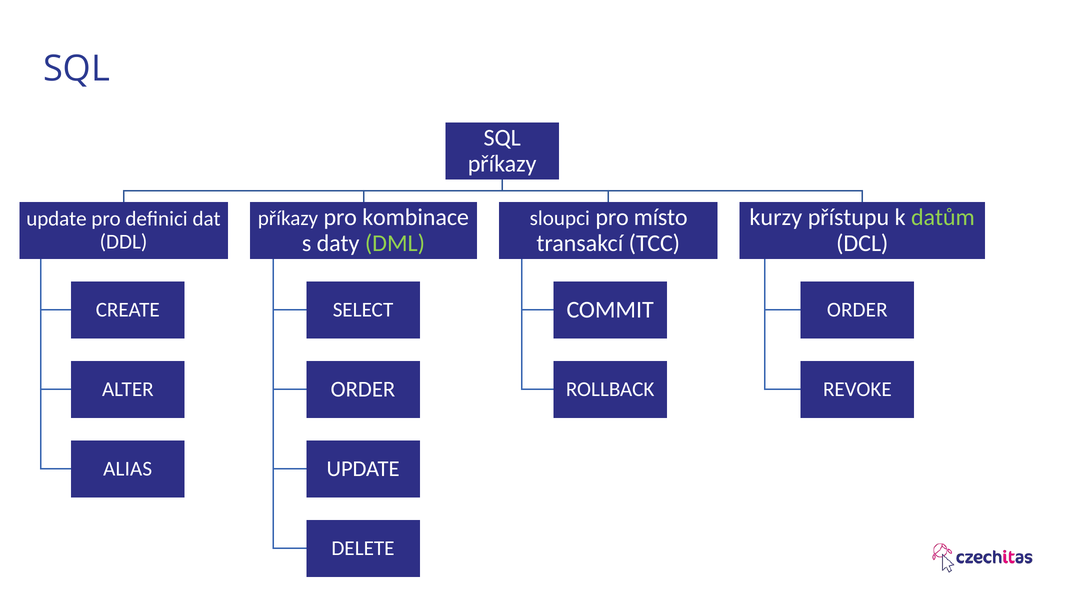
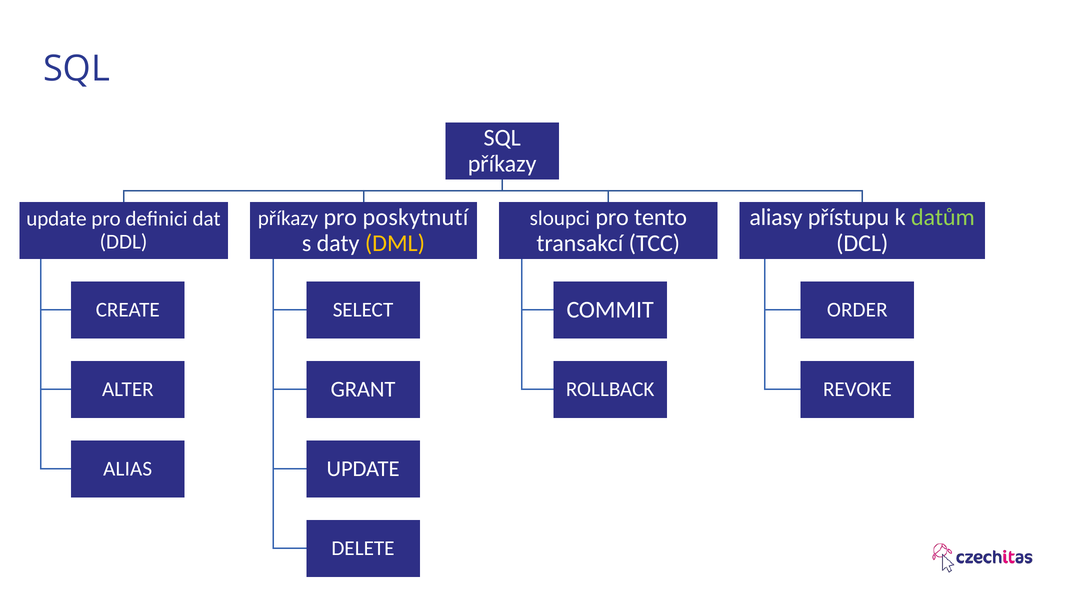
kurzy: kurzy -> aliasy
kombinace: kombinace -> poskytnutí
místo: místo -> tento
DML colour: light green -> yellow
ORDER at (363, 390): ORDER -> GRANT
